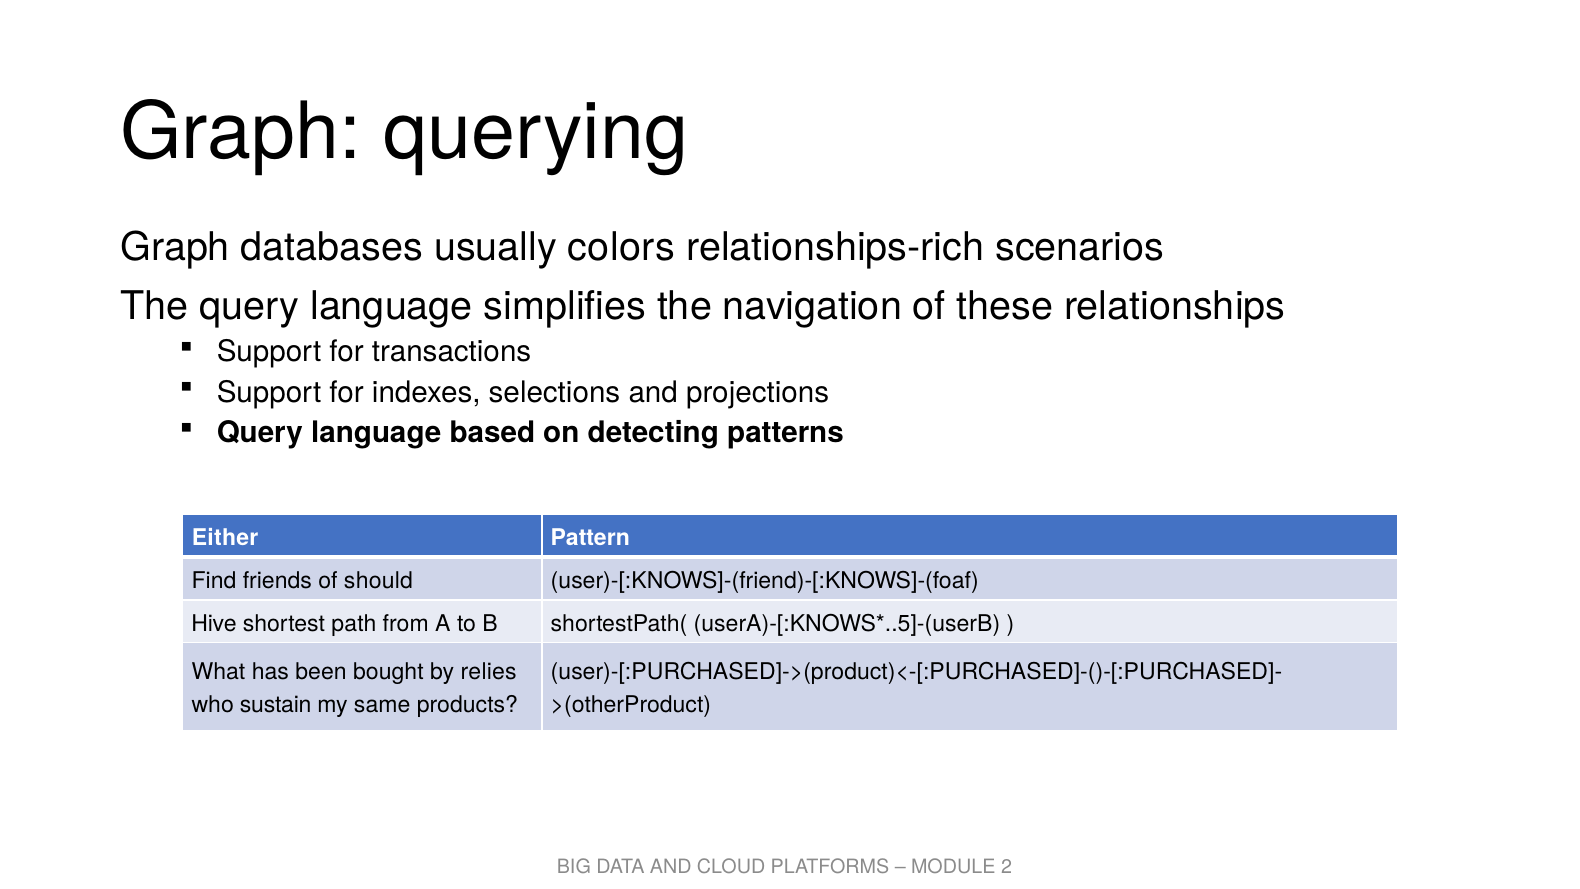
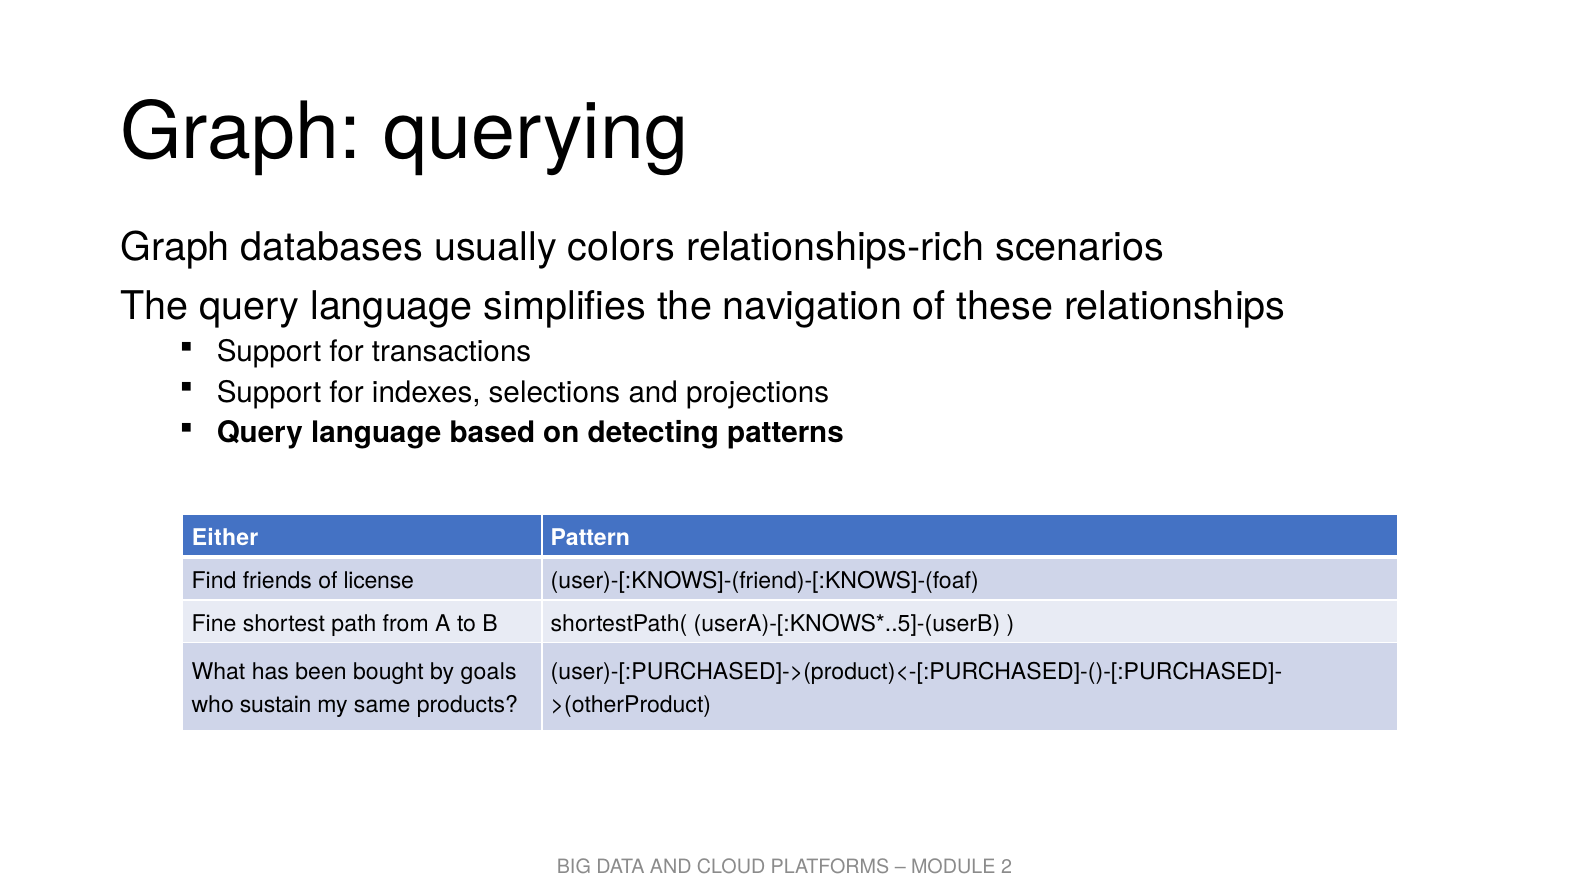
should: should -> license
Hive: Hive -> Fine
relies: relies -> goals
